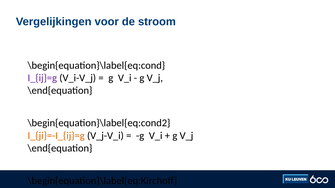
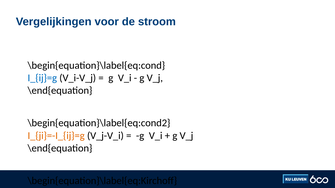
I_{ij}=g colour: purple -> blue
